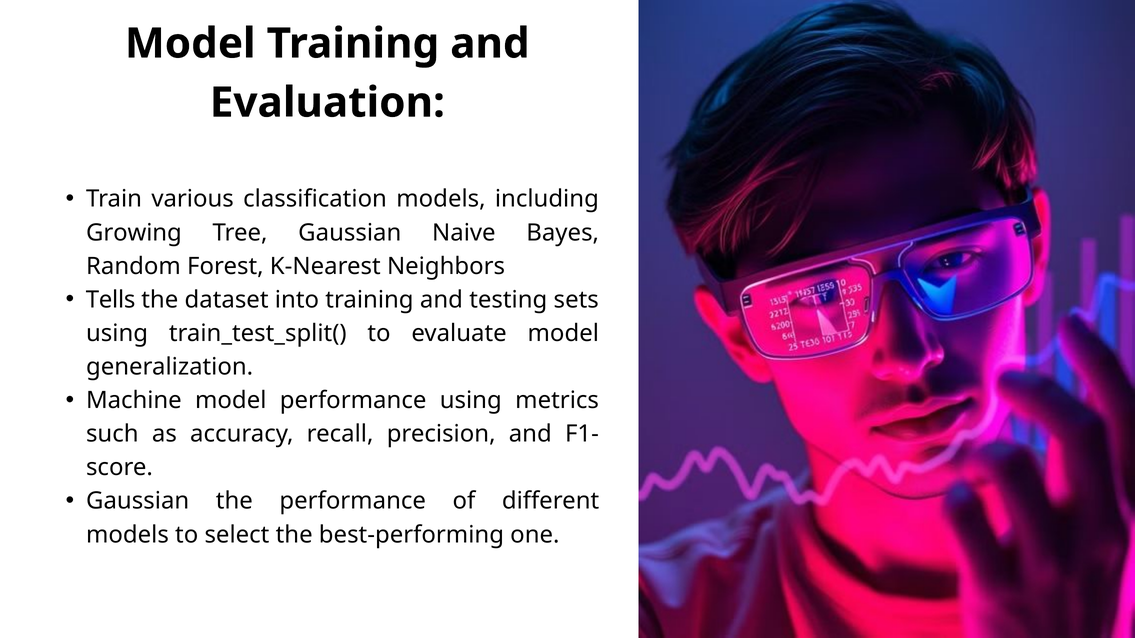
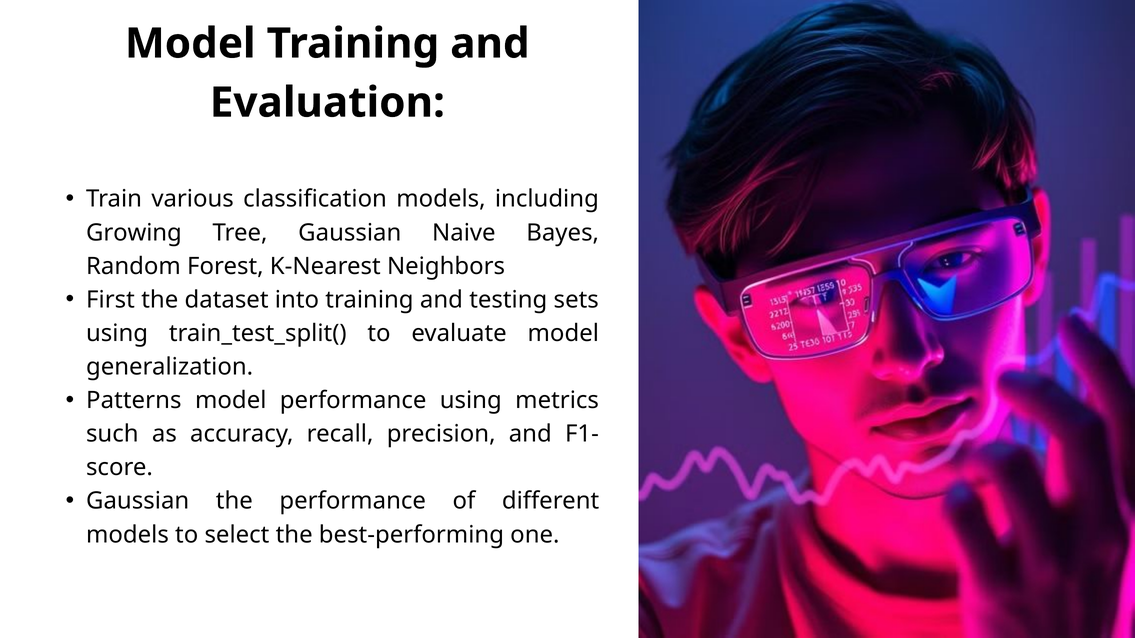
Tells: Tells -> First
Machine: Machine -> Patterns
